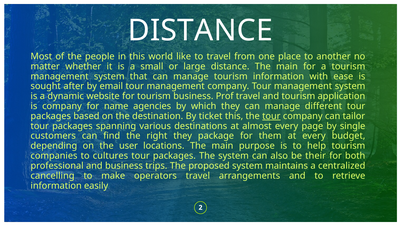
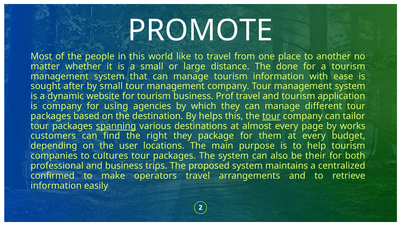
DISTANCE at (200, 30): DISTANCE -> PROMOTE
distance The main: main -> done
by email: email -> small
name: name -> using
ticket: ticket -> helps
spanning underline: none -> present
single: single -> works
cancelling: cancelling -> confirmed
